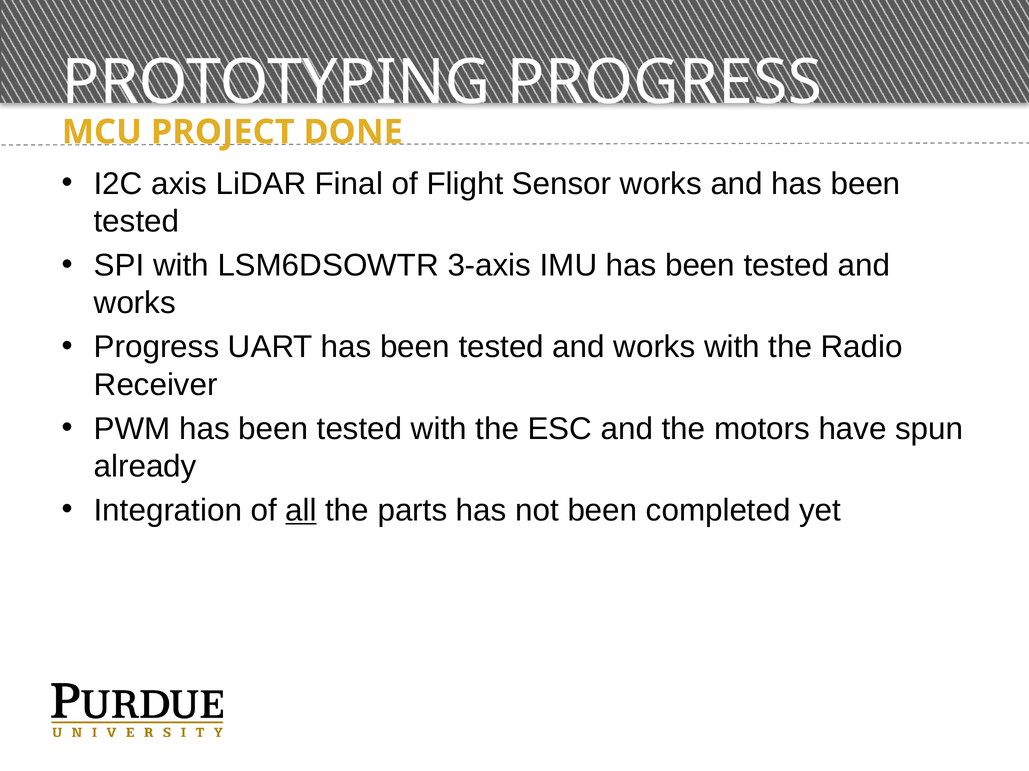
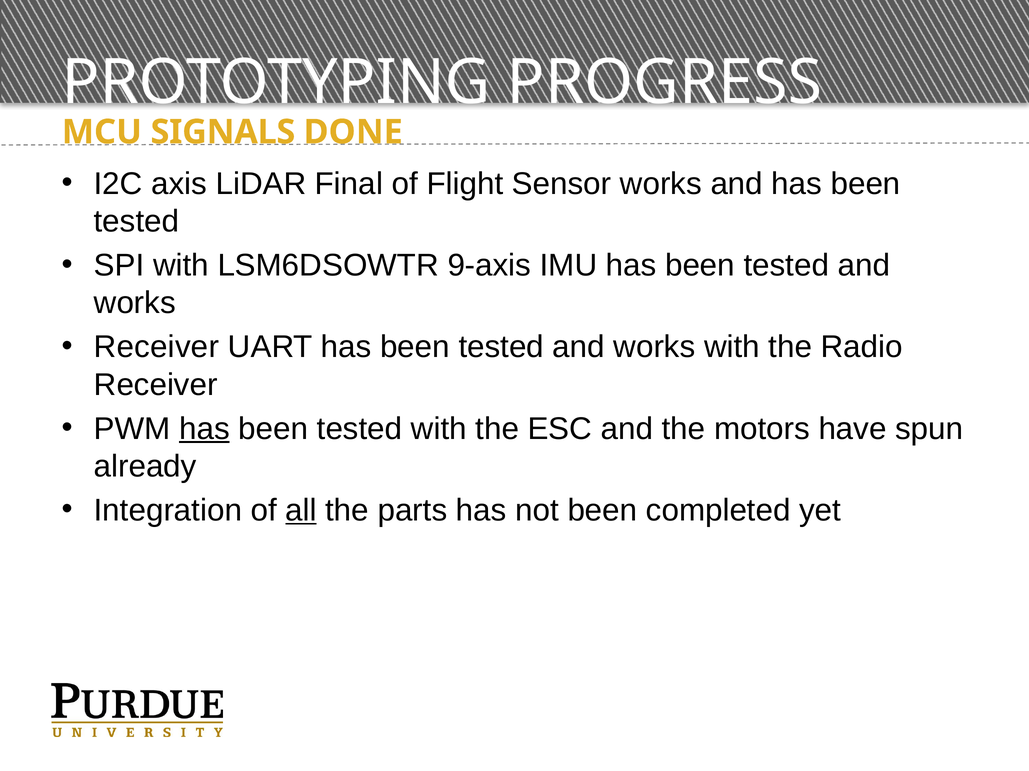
PROJECT: PROJECT -> SIGNALS
3-axis: 3-axis -> 9-axis
Progress at (157, 347): Progress -> Receiver
has at (205, 429) underline: none -> present
